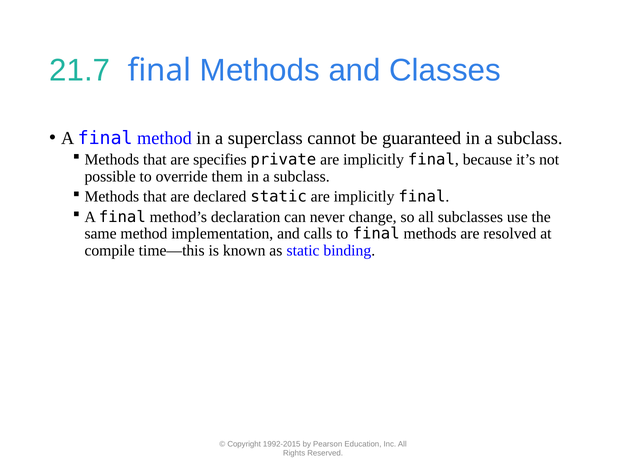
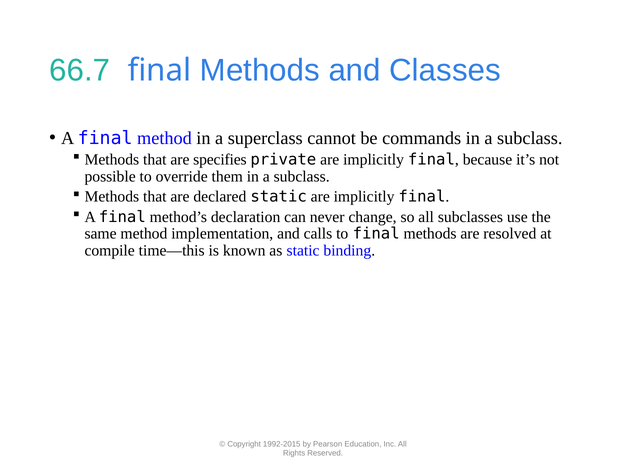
21.7: 21.7 -> 66.7
guaranteed: guaranteed -> commands
